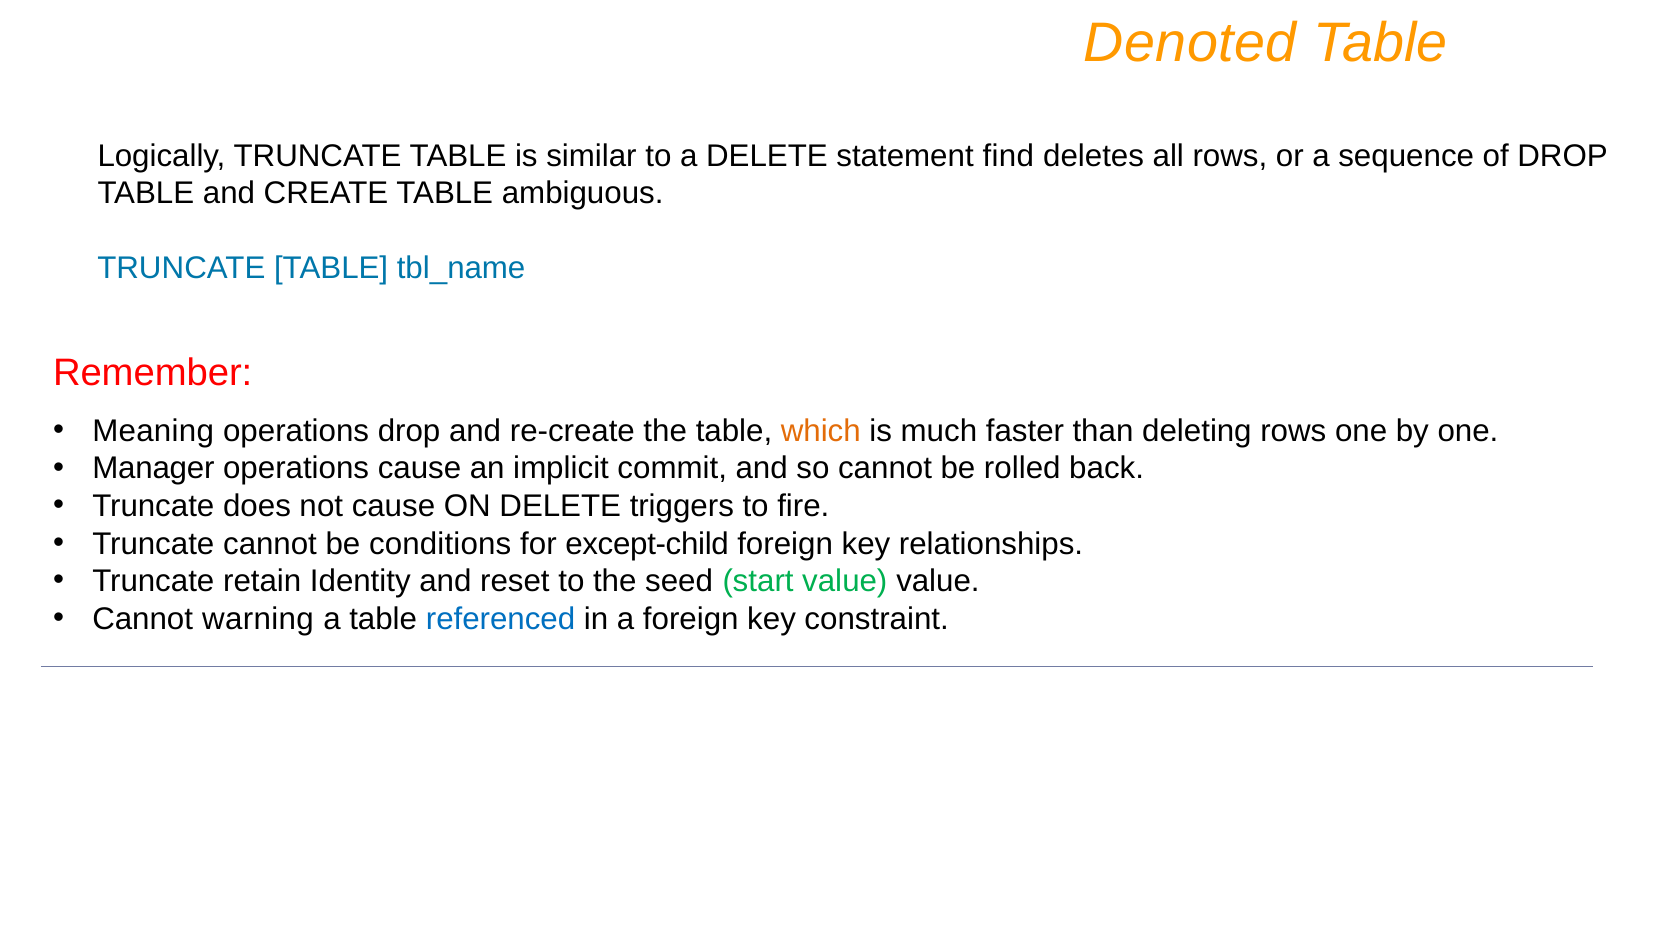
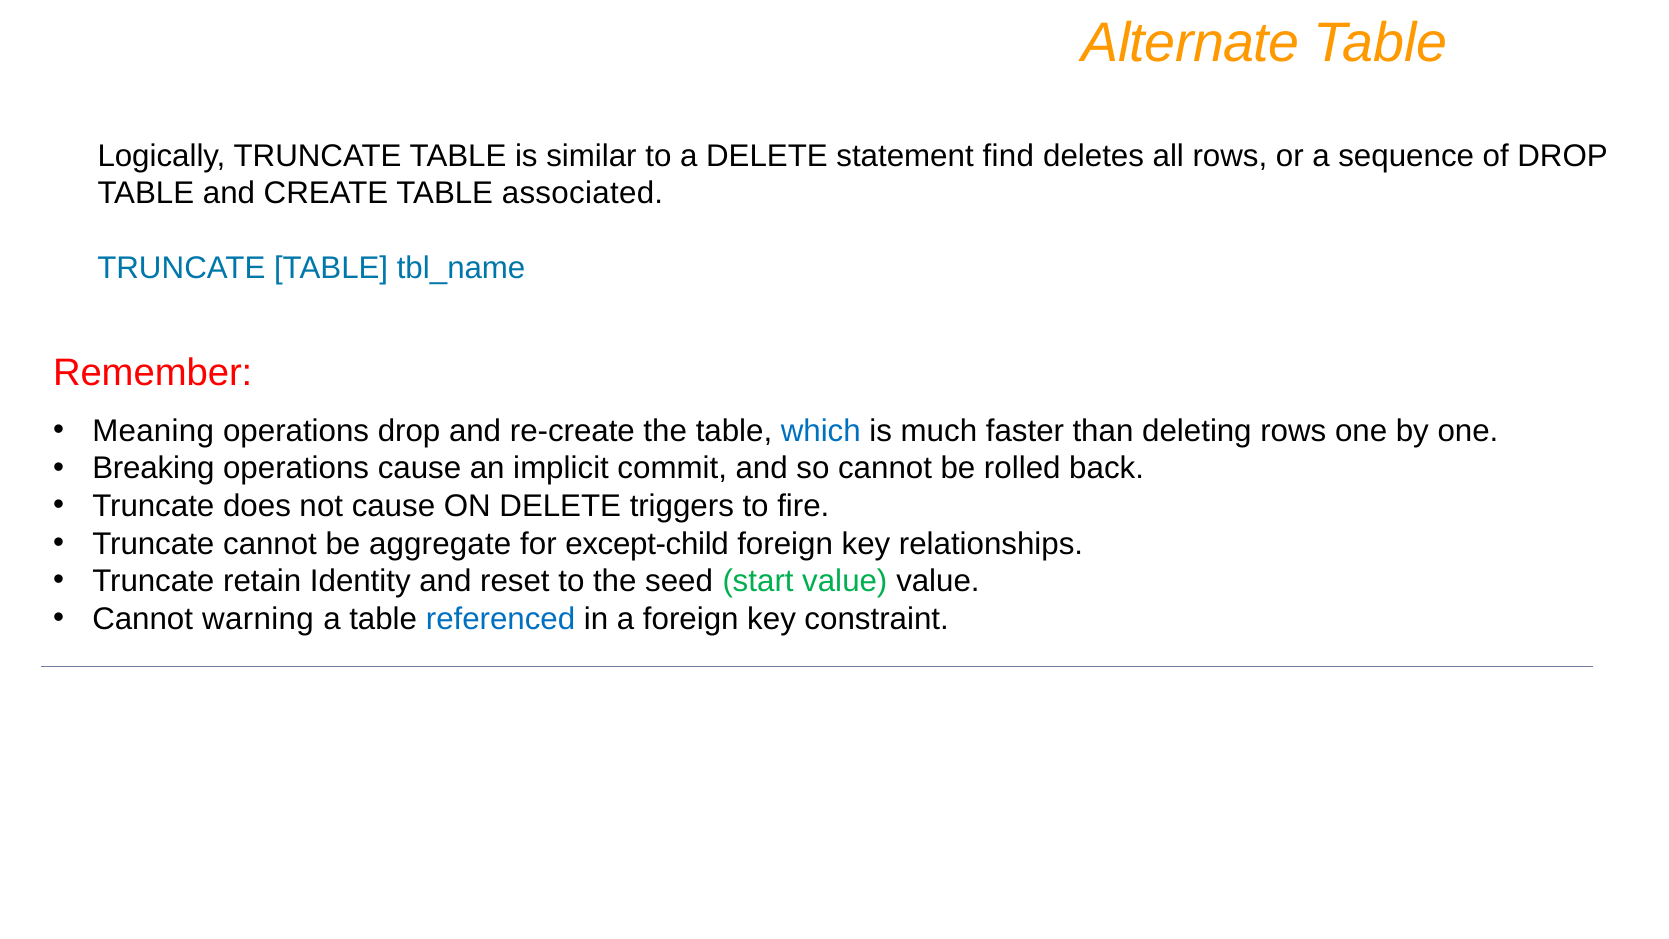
Denoted: Denoted -> Alternate
ambiguous: ambiguous -> associated
which colour: orange -> blue
Manager: Manager -> Breaking
conditions: conditions -> aggregate
